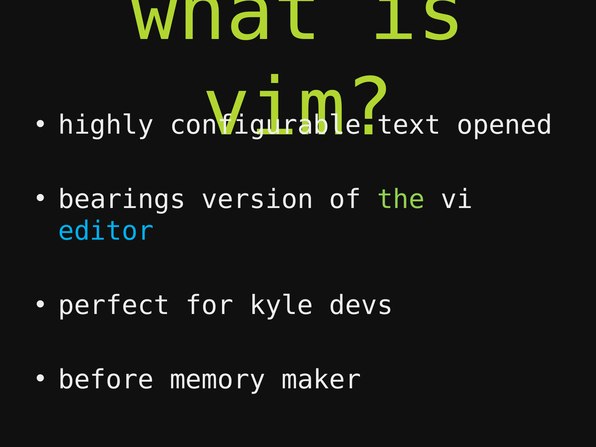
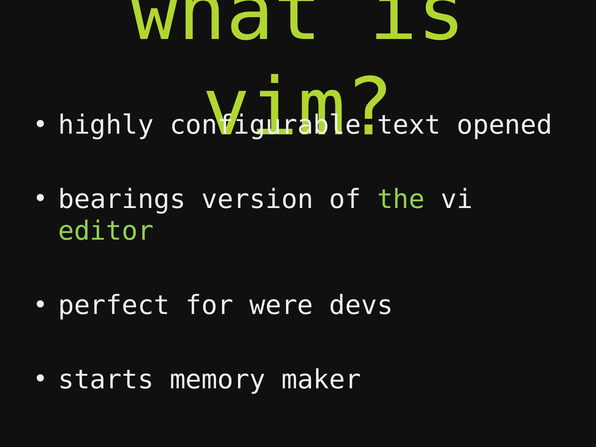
editor colour: light blue -> light green
kyle: kyle -> were
before: before -> starts
